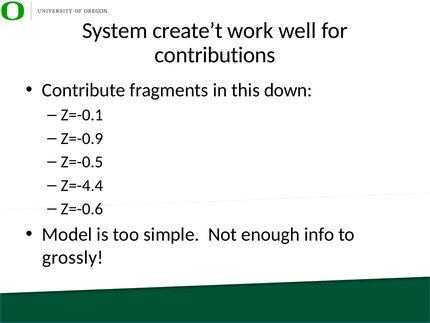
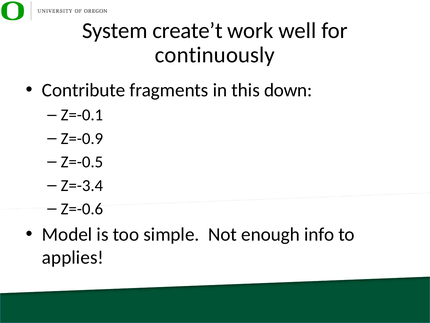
contributions: contributions -> continuously
Z=-4.4: Z=-4.4 -> Z=-3.4
grossly: grossly -> applies
